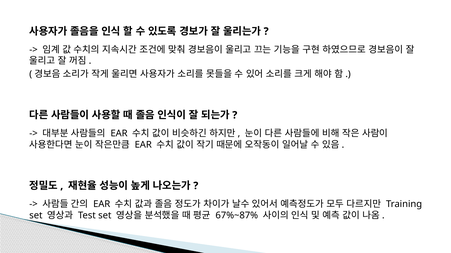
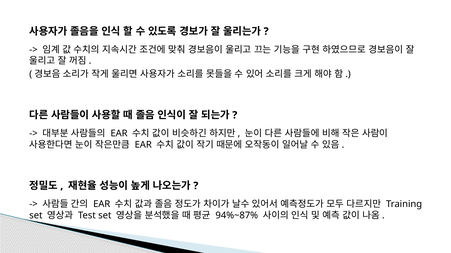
67%~87%: 67%~87% -> 94%~87%
